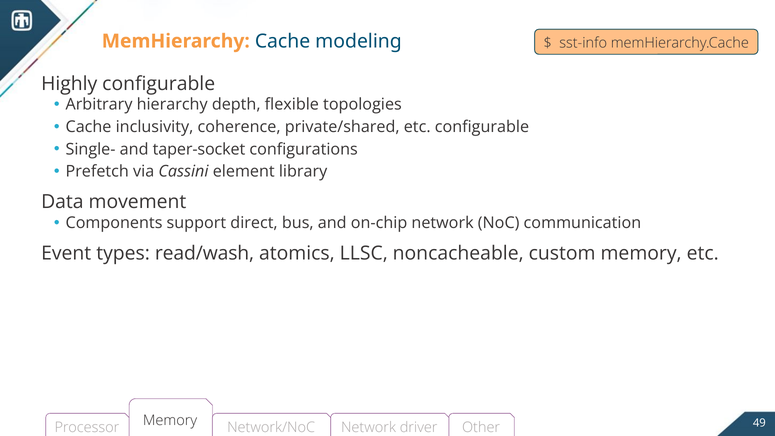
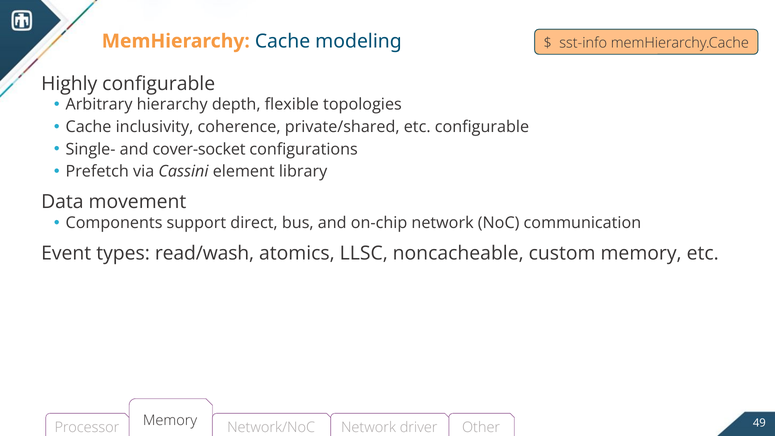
taper-socket: taper-socket -> cover-socket
